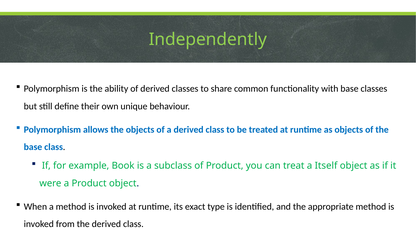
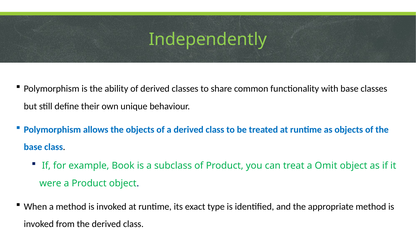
Itself: Itself -> Omit
